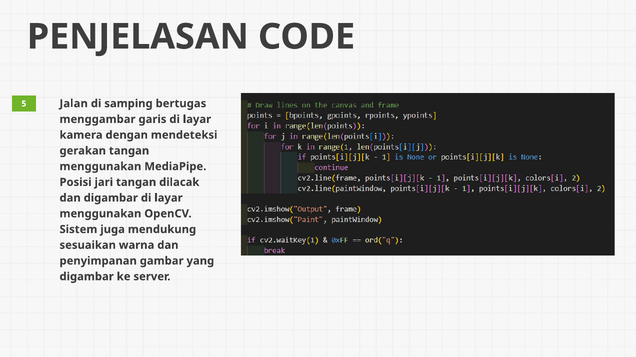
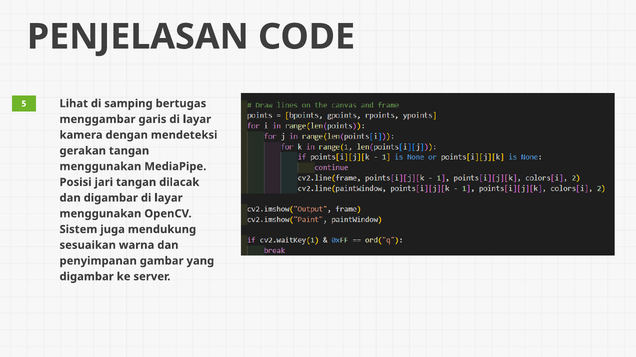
Jalan: Jalan -> Lihat
